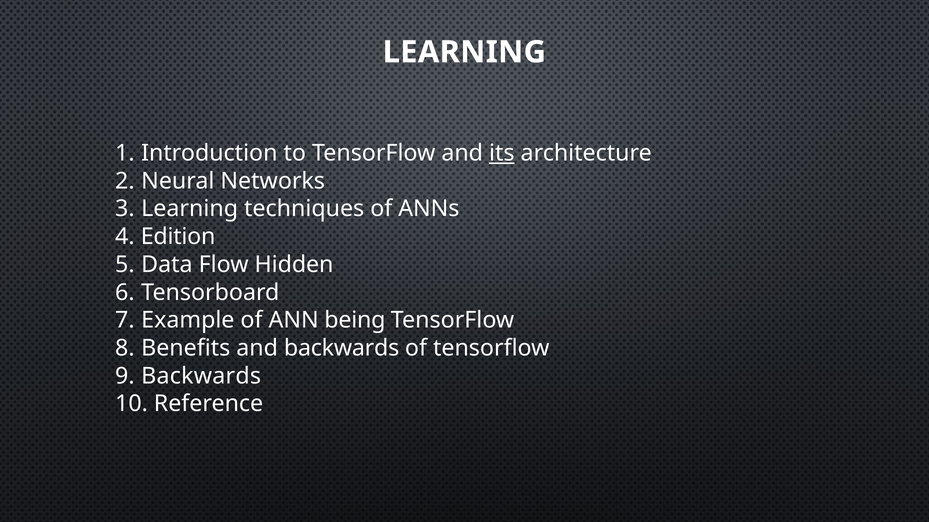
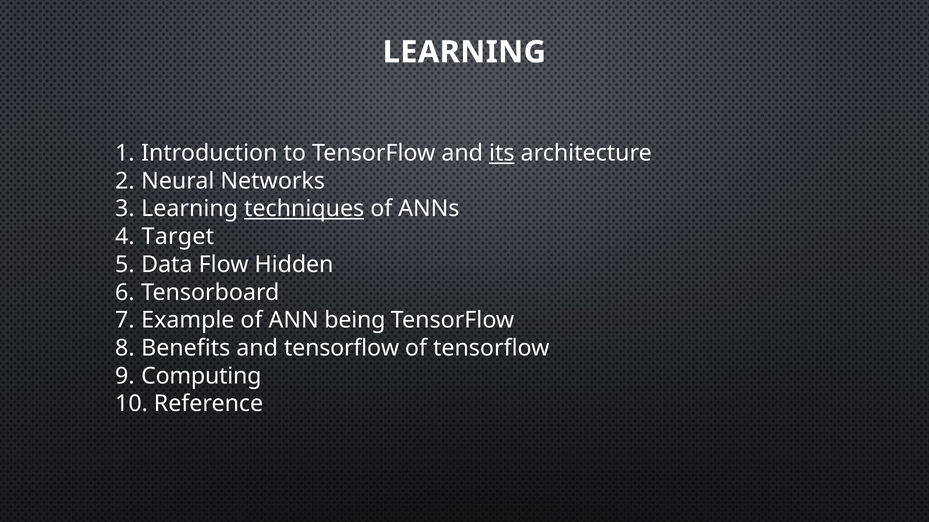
techniques underline: none -> present
Edition: Edition -> Target
and backwards: backwards -> tensorflow
Backwards at (201, 376): Backwards -> Computing
